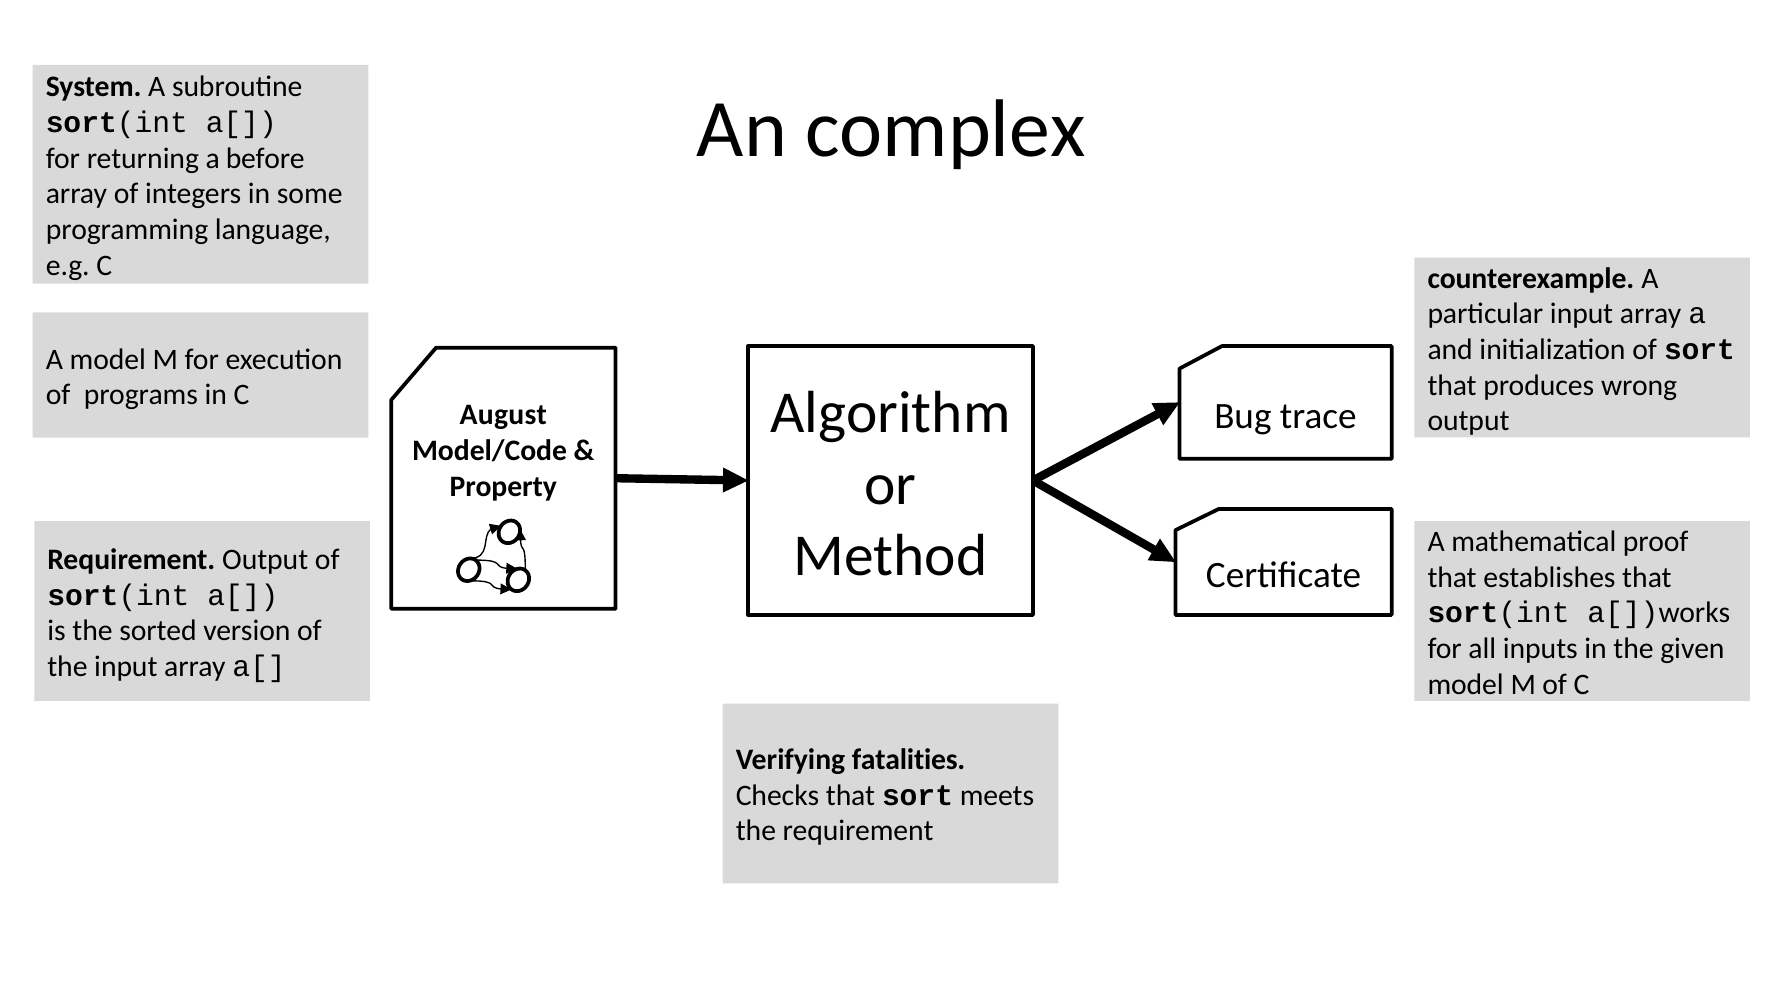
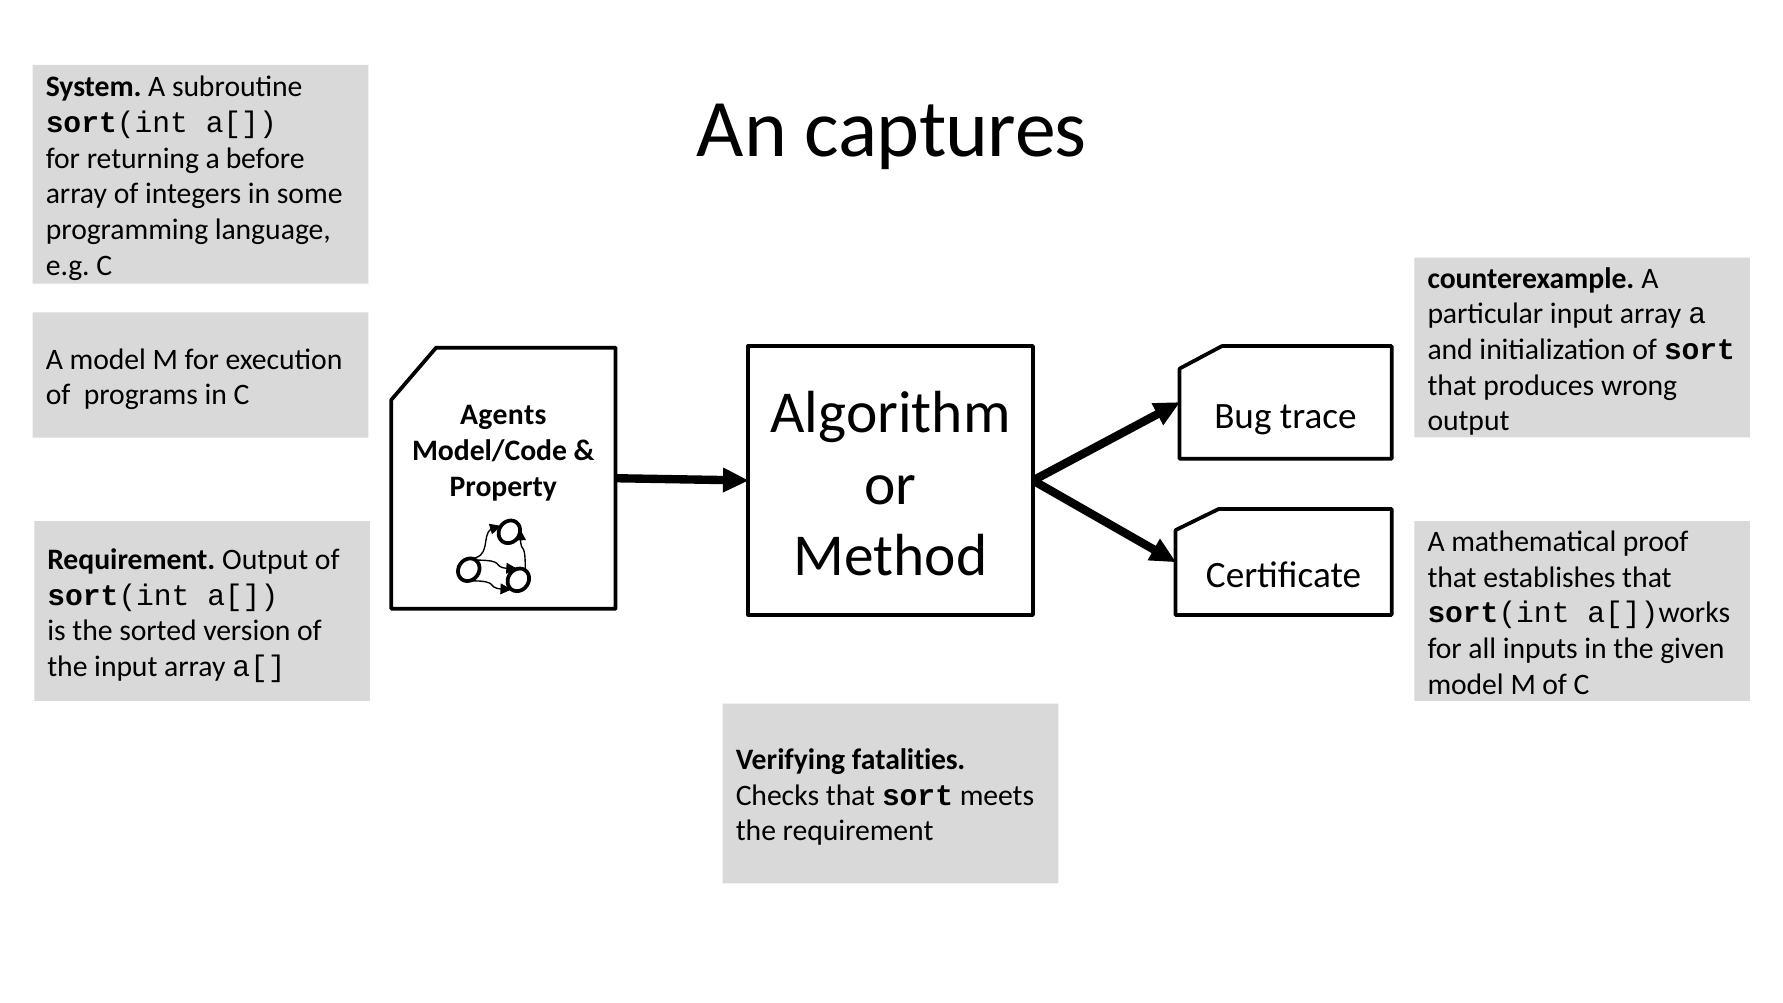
complex: complex -> captures
August: August -> Agents
